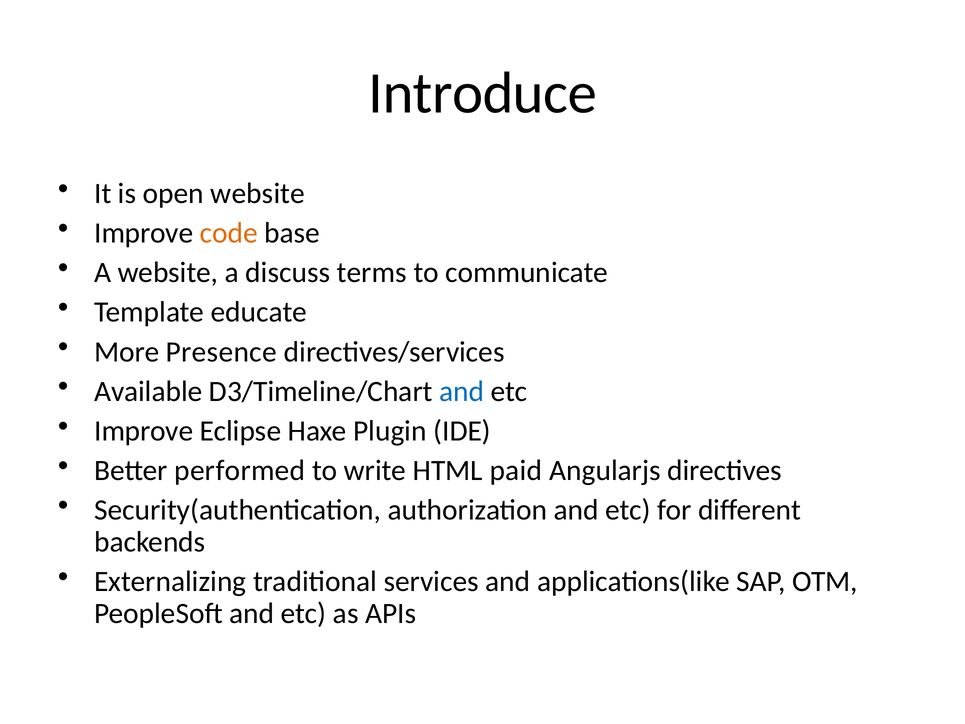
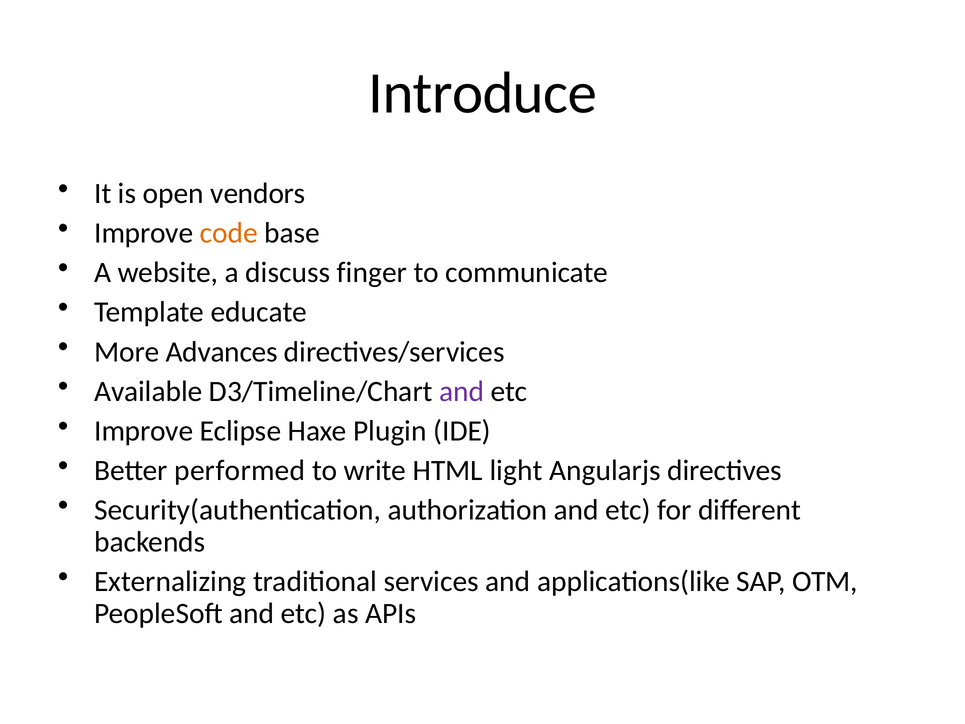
open website: website -> vendors
terms: terms -> finger
Presence: Presence -> Advances
and at (462, 391) colour: blue -> purple
paid: paid -> light
